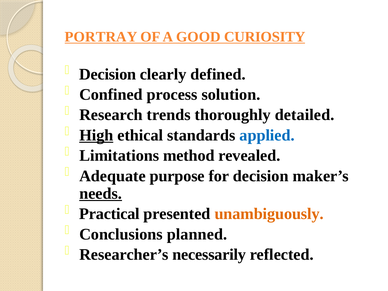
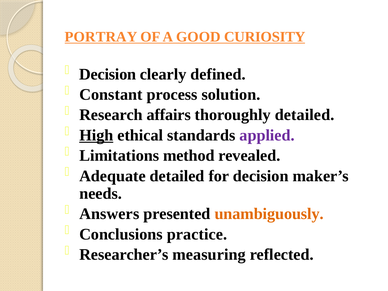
Confined: Confined -> Constant
trends: trends -> affairs
applied colour: blue -> purple
Adequate purpose: purpose -> detailed
needs underline: present -> none
Practical: Practical -> Answers
planned: planned -> practice
necessarily: necessarily -> measuring
